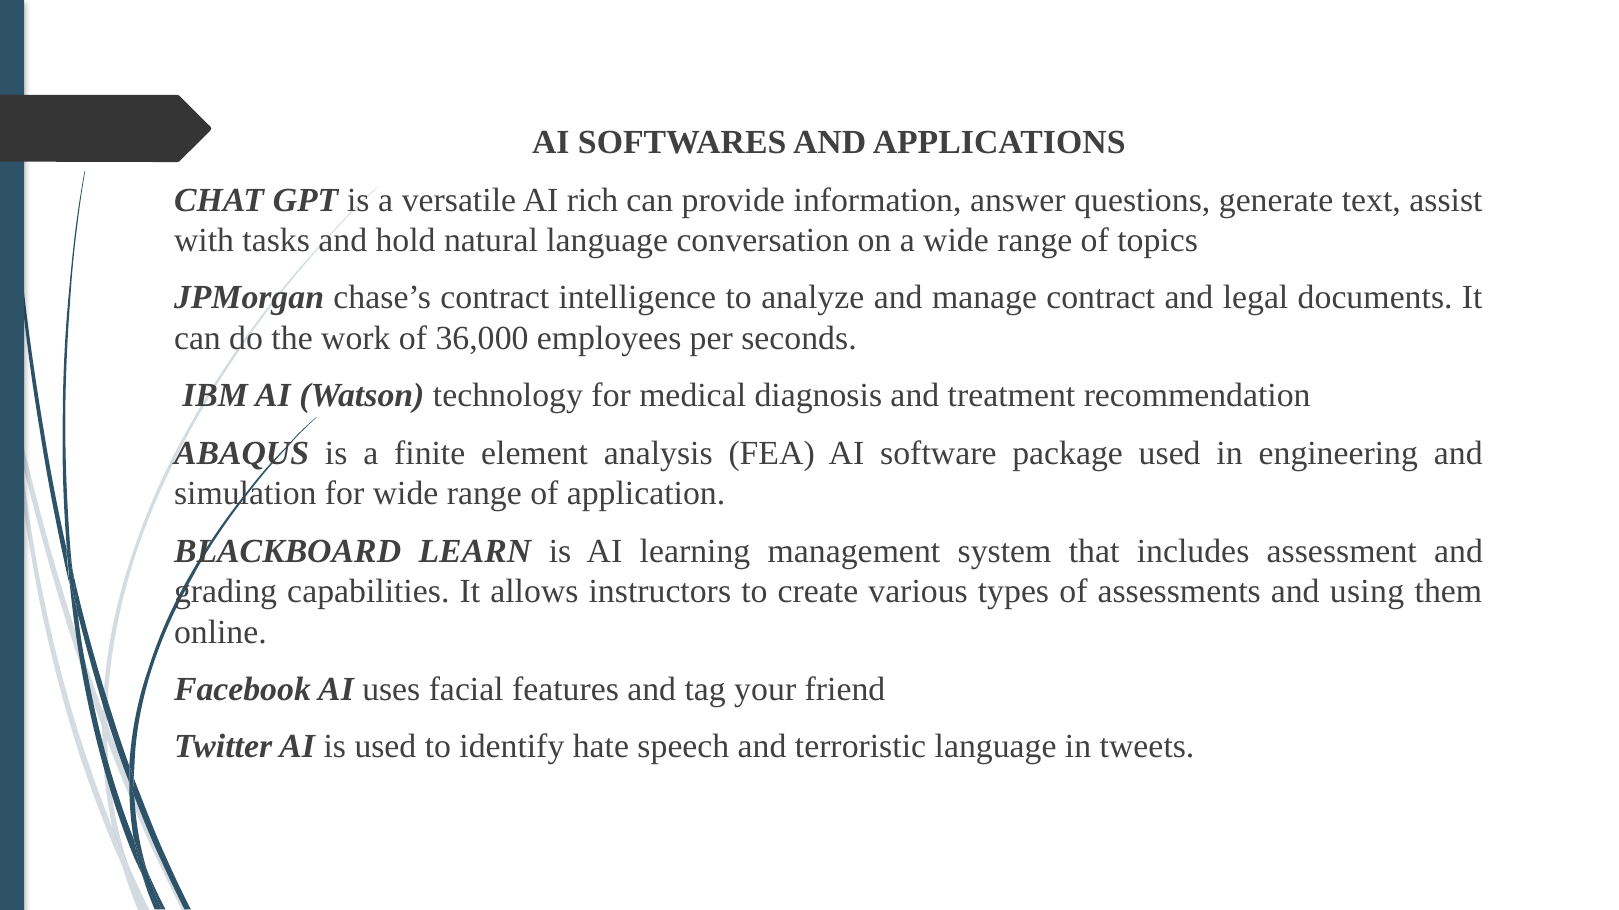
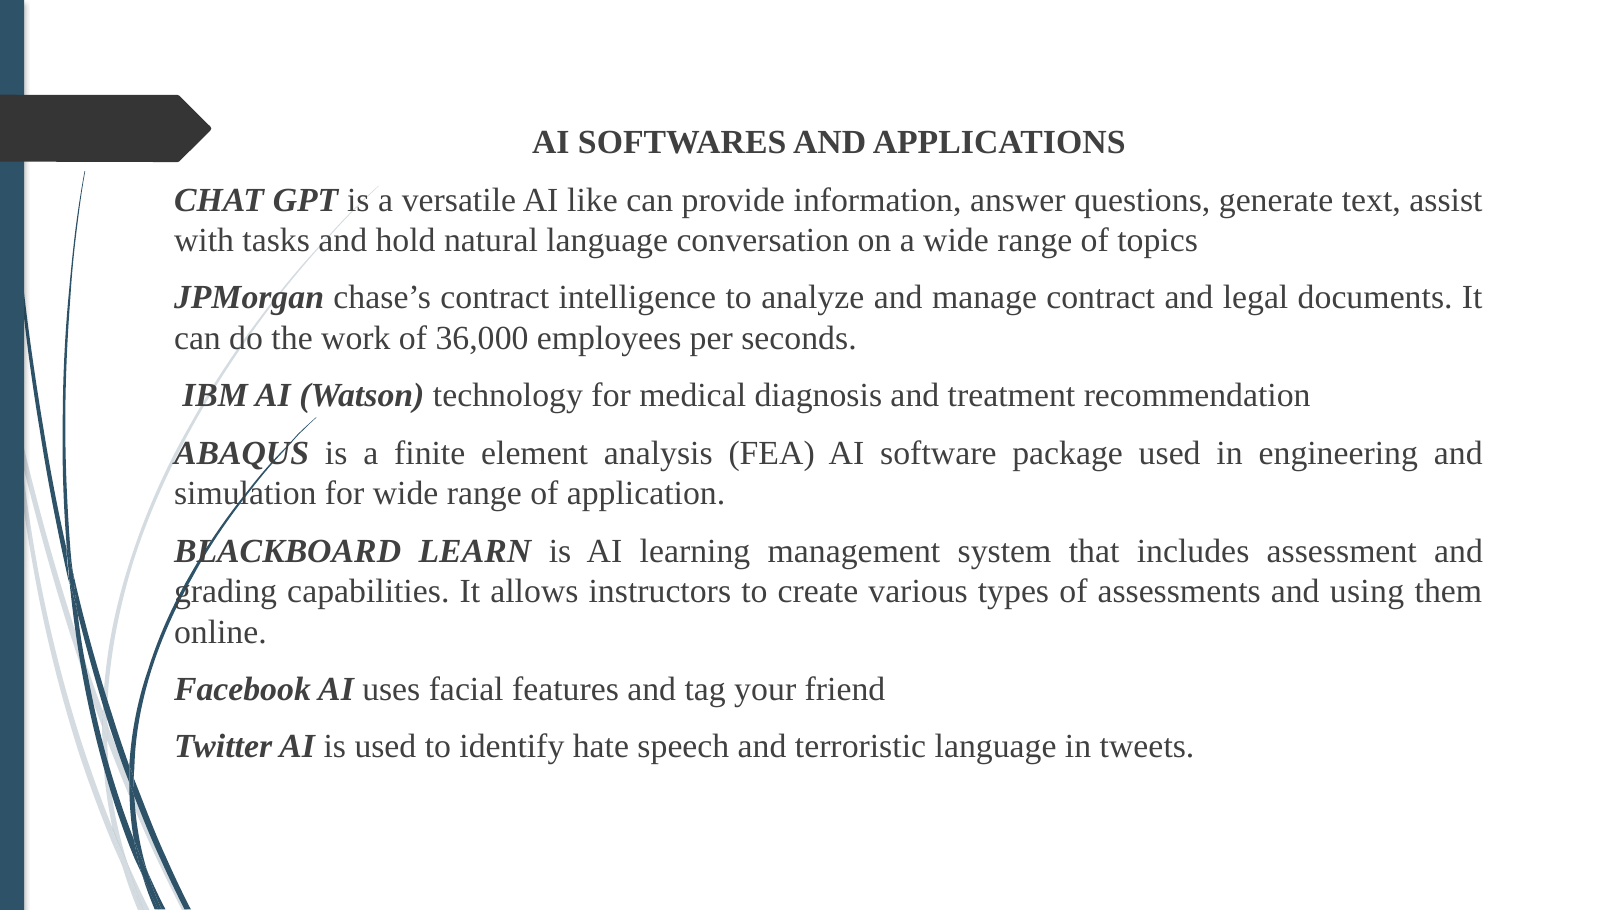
rich: rich -> like
